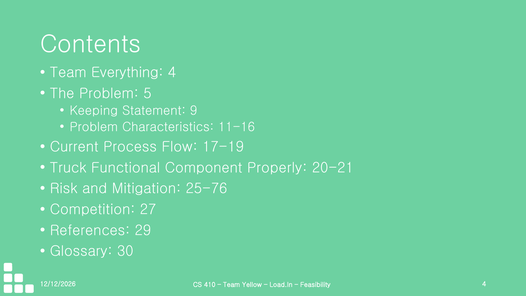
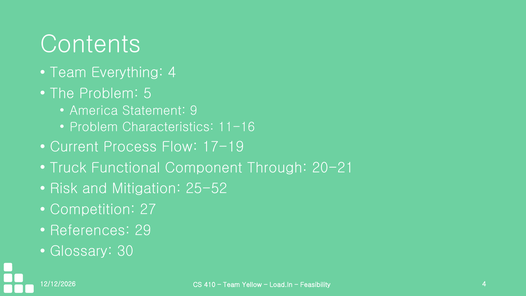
Keeping: Keeping -> America
Properly: Properly -> Through
25-76: 25-76 -> 25-52
